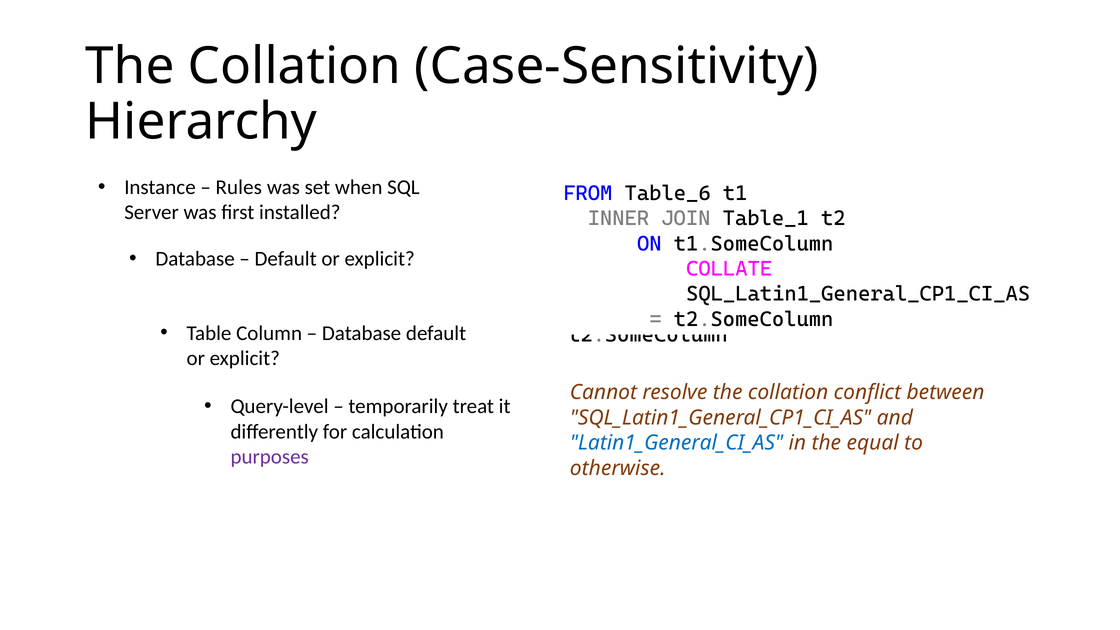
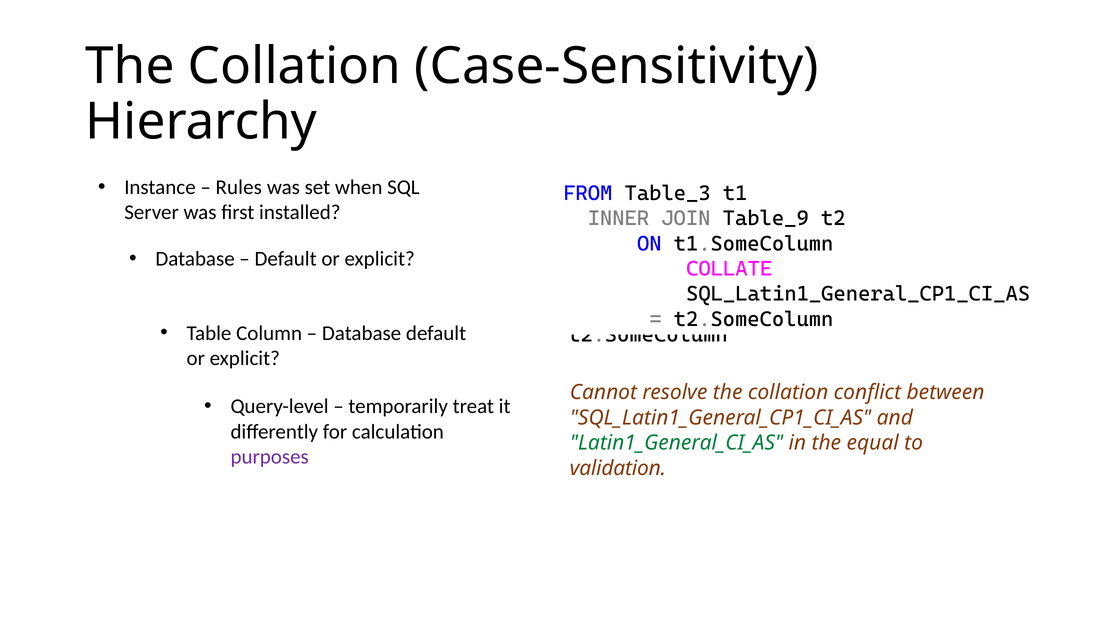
Table_6: Table_6 -> Table_3
JOIN Table_1: Table_1 -> Table_9
Latin1_General_CI_AS colour: blue -> green
otherwise: otherwise -> validation
